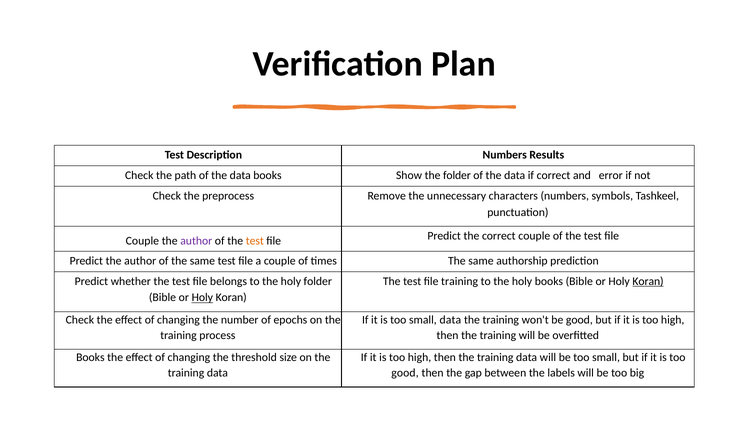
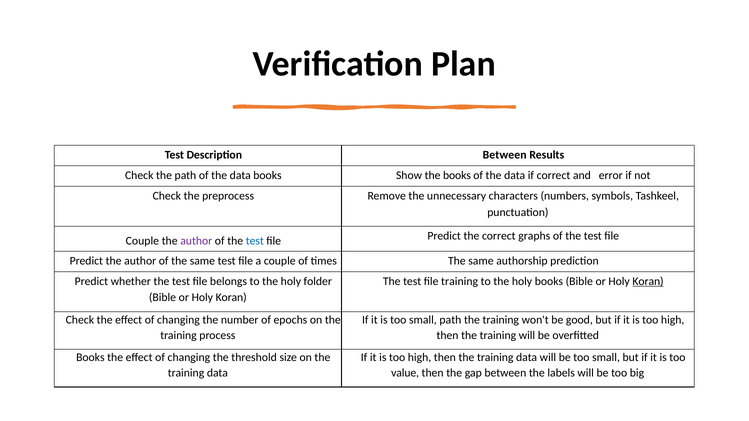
Description Numbers: Numbers -> Between
the folder: folder -> books
test at (255, 241) colour: orange -> blue
correct couple: couple -> graphs
Holy at (202, 298) underline: present -> none
small data: data -> path
good at (405, 373): good -> value
